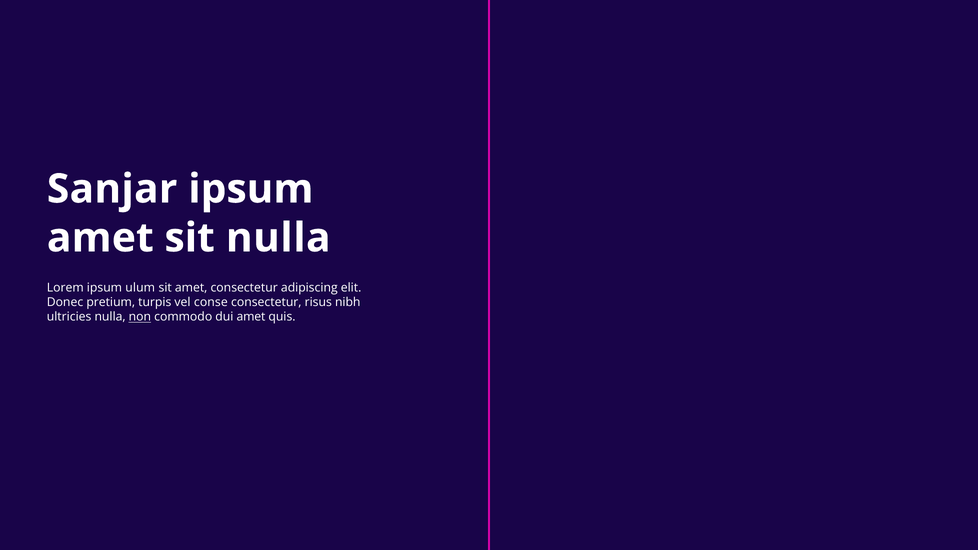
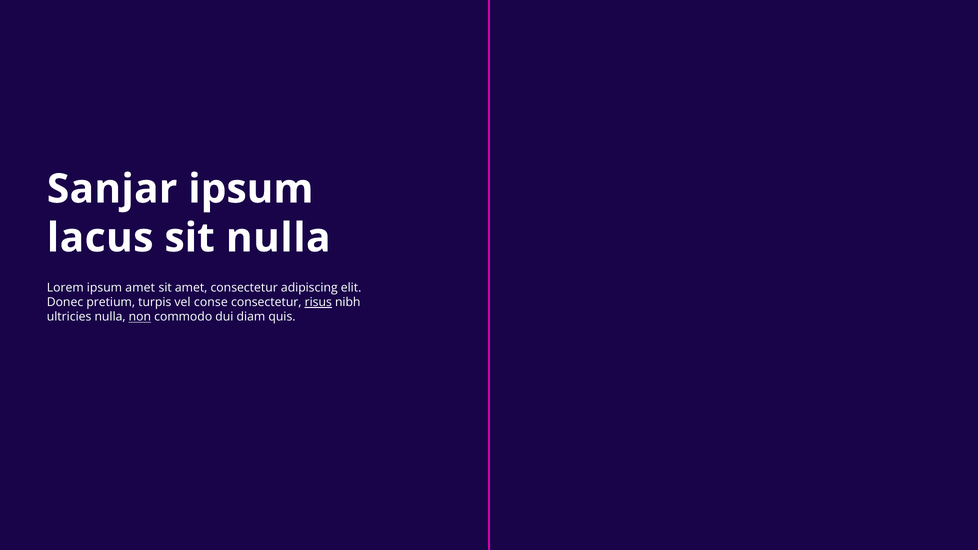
amet at (100, 238): amet -> lacus
ipsum ulum: ulum -> amet
risus underline: none -> present
dui amet: amet -> diam
